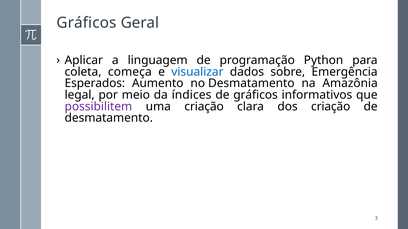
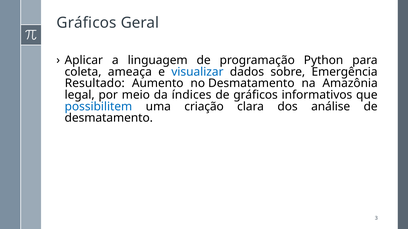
começa: começa -> ameaça
Esperados: Esperados -> Resultado
possibilitem colour: purple -> blue
dos criação: criação -> análise
